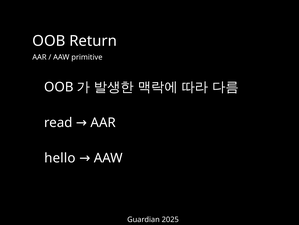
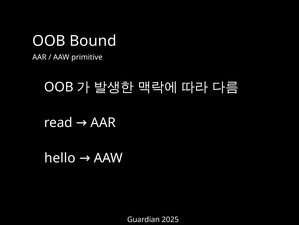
Return: Return -> Bound
